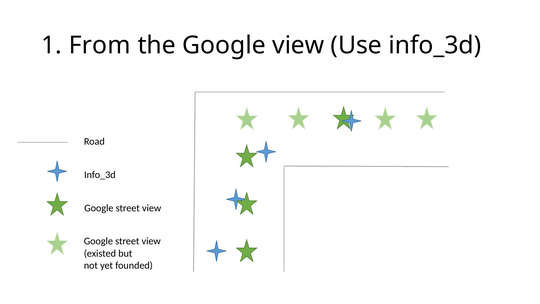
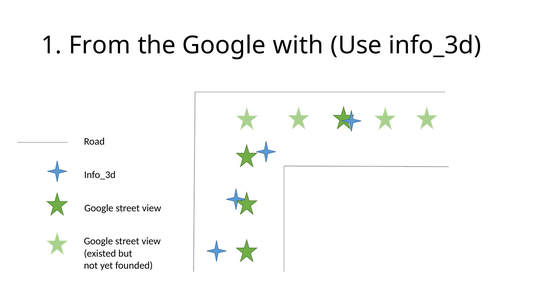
Google view: view -> with
